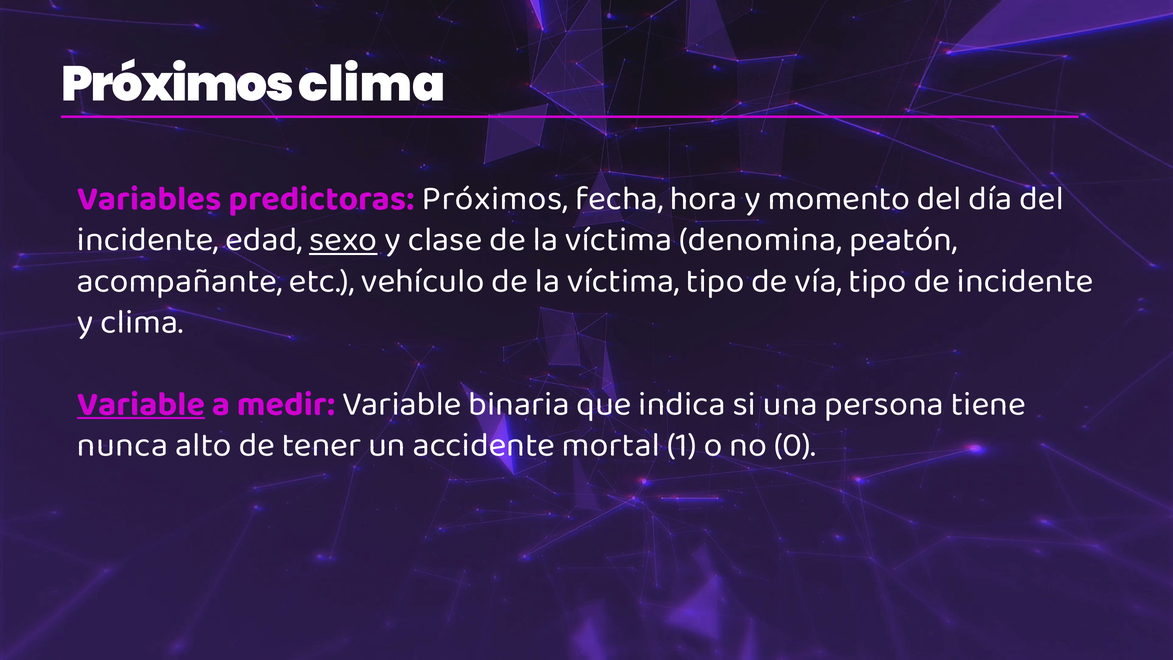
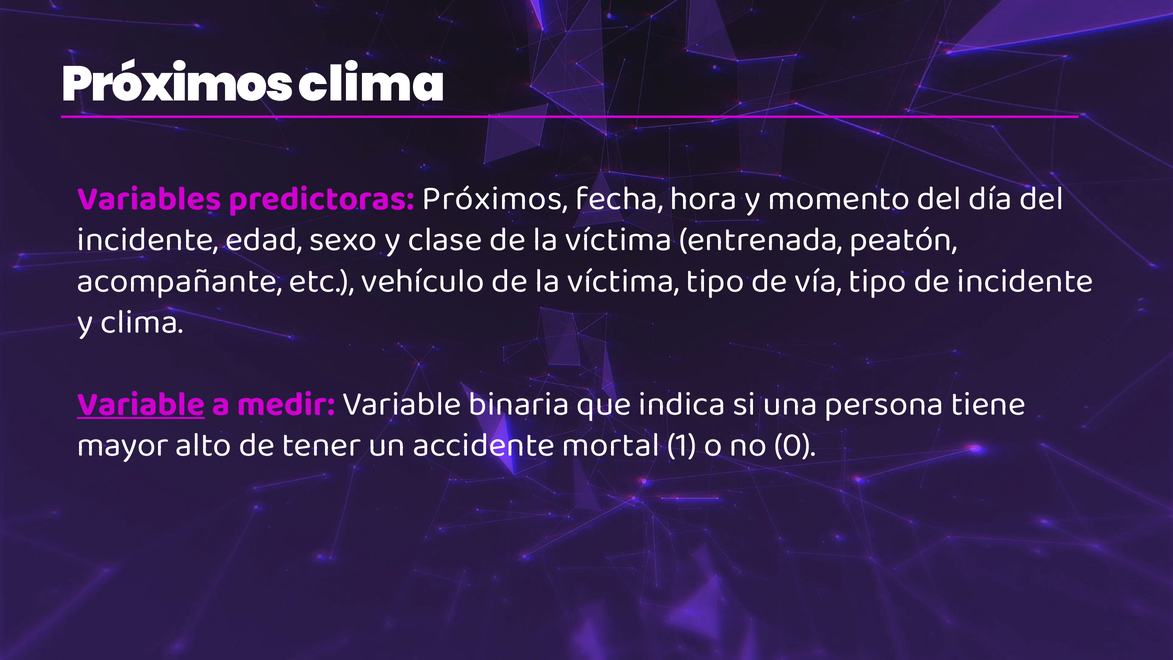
sexo underline: present -> none
denomina: denomina -> entrenada
nunca: nunca -> mayor
